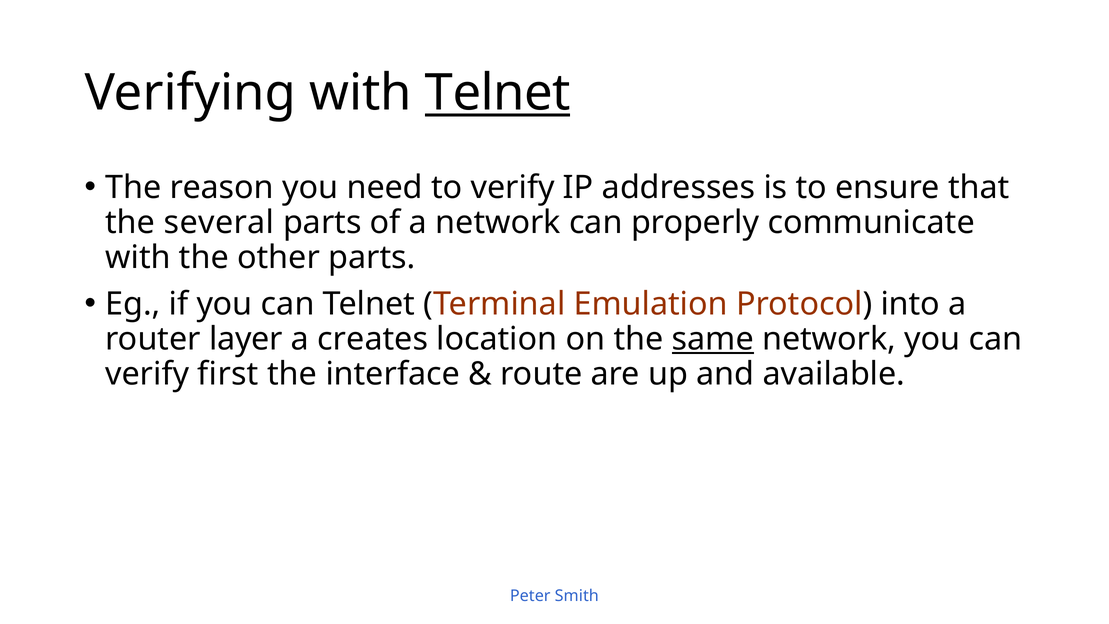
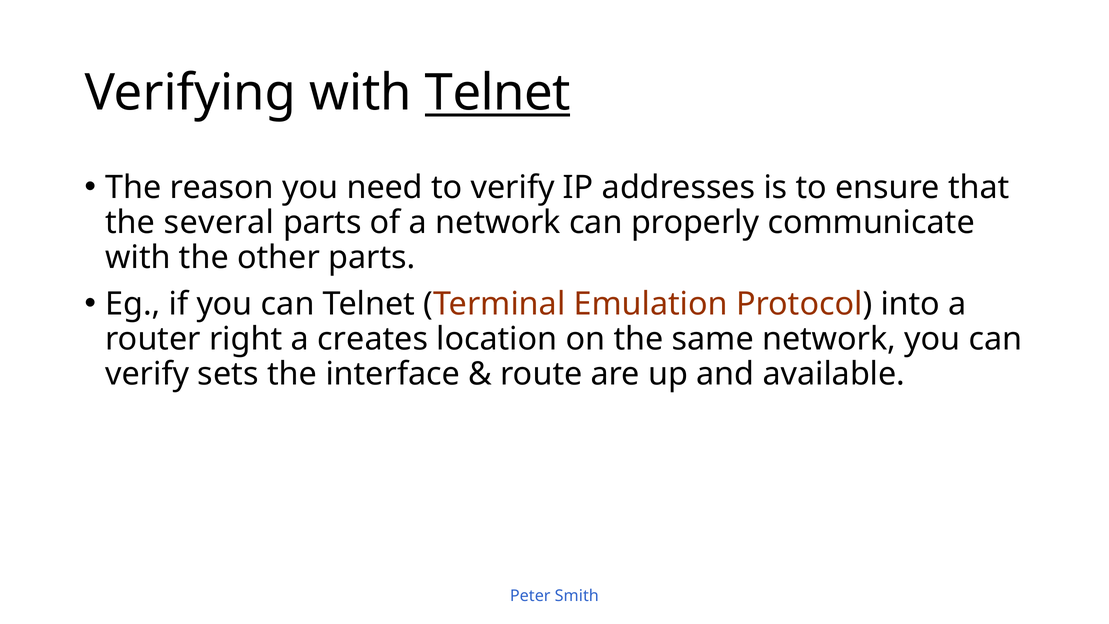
layer: layer -> right
same underline: present -> none
first: first -> sets
